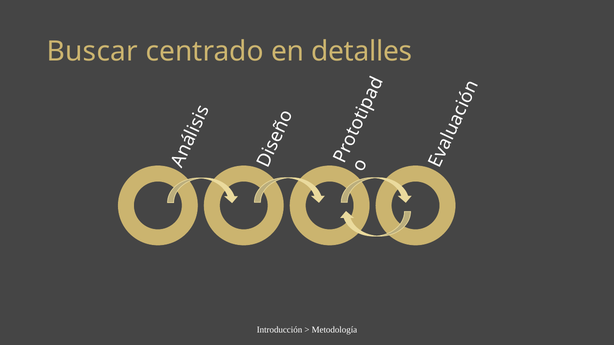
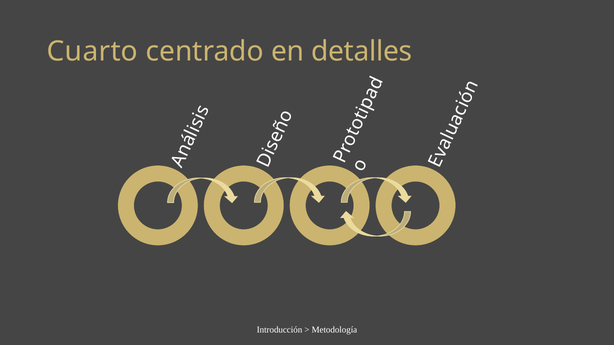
Buscar: Buscar -> Cuarto
